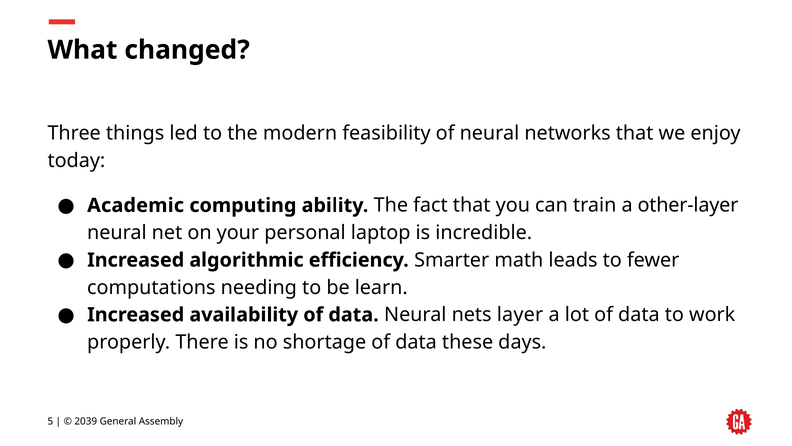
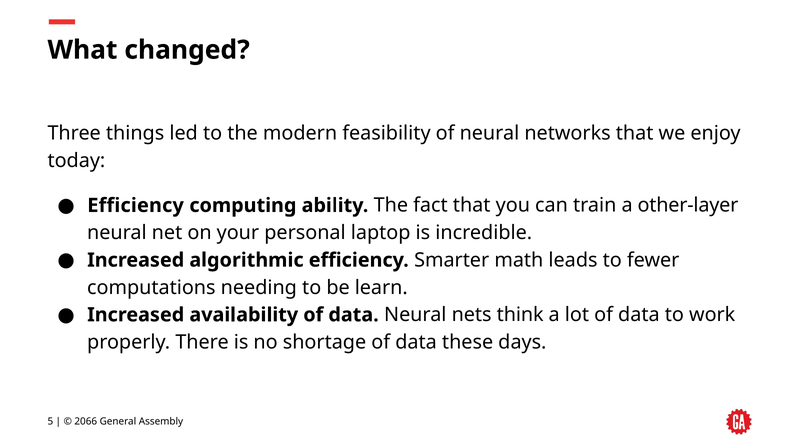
Academic at (136, 205): Academic -> Efficiency
layer: layer -> think
2039: 2039 -> 2066
